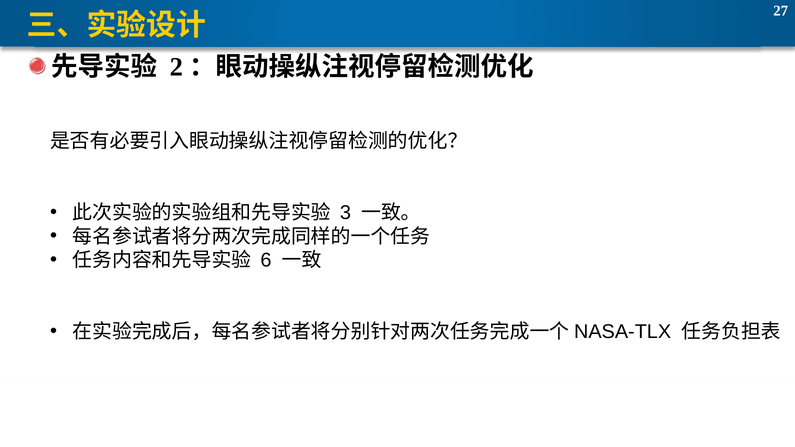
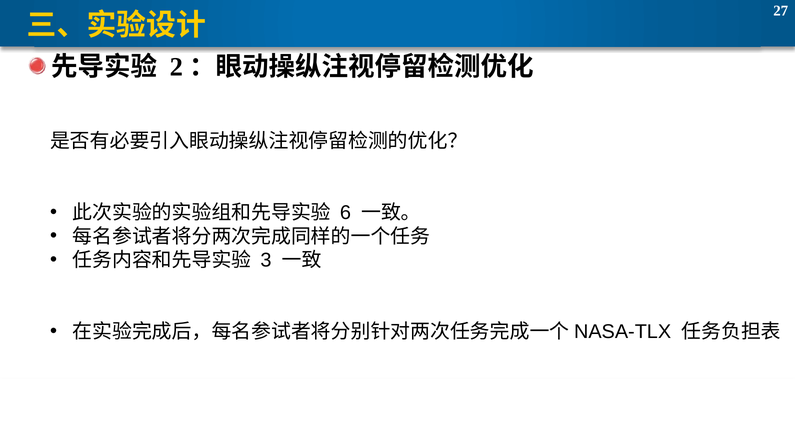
3: 3 -> 6
6: 6 -> 3
